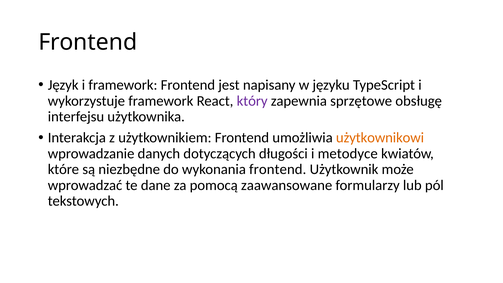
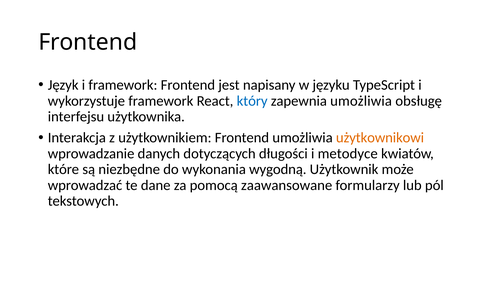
który colour: purple -> blue
zapewnia sprzętowe: sprzętowe -> umożliwia
wykonania frontend: frontend -> wygodną
